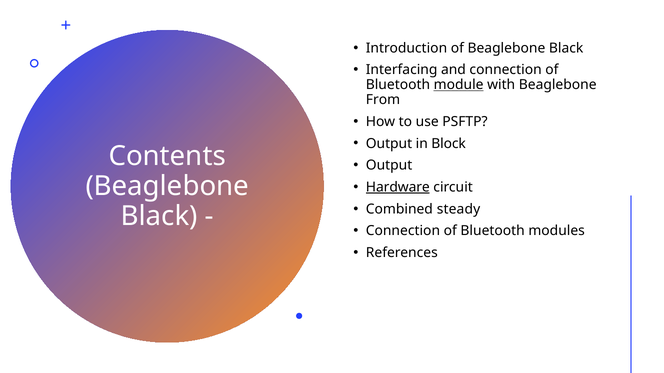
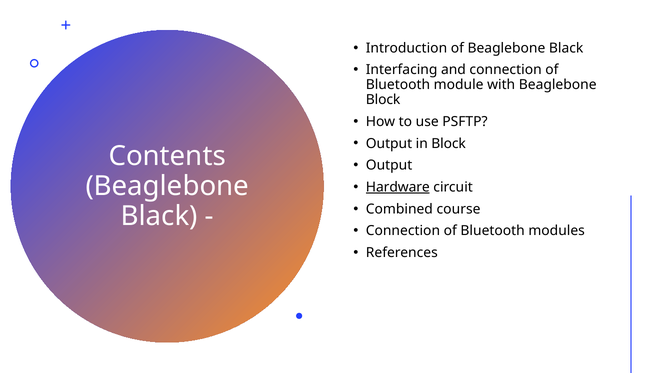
module underline: present -> none
From at (383, 100): From -> Block
steady: steady -> course
